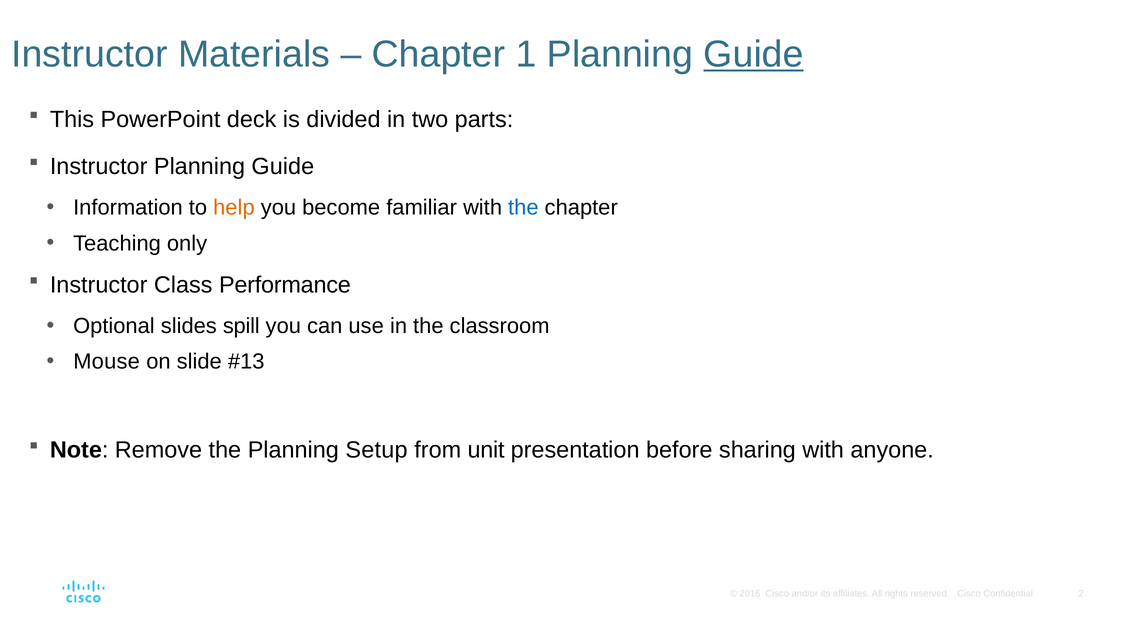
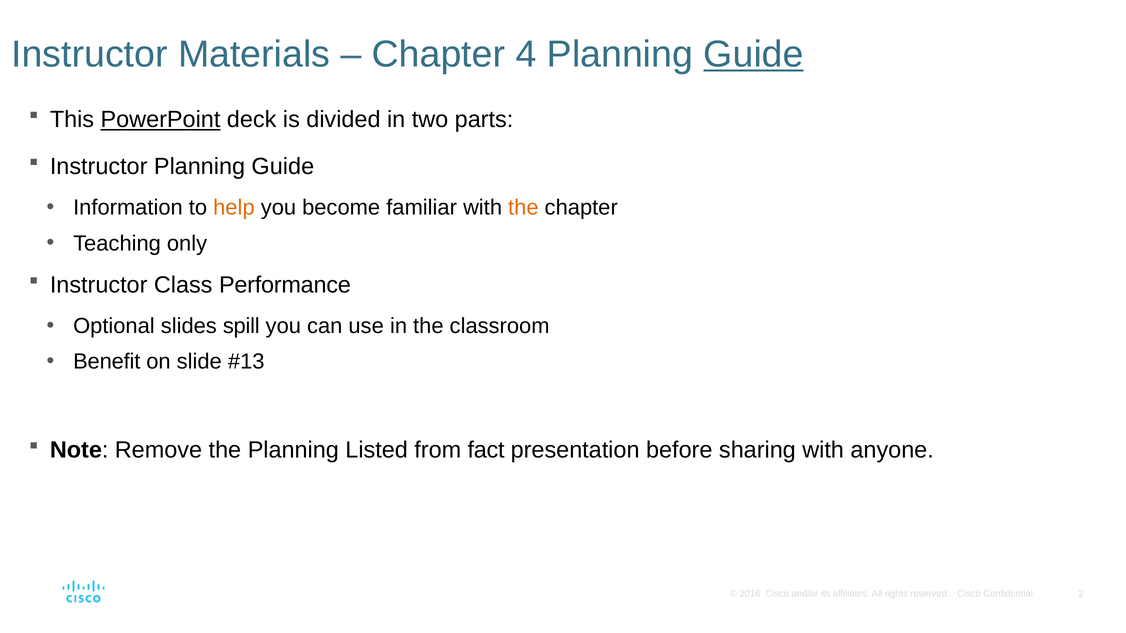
1: 1 -> 4
PowerPoint underline: none -> present
the at (523, 208) colour: blue -> orange
Mouse: Mouse -> Benefit
Setup: Setup -> Listed
unit: unit -> fact
